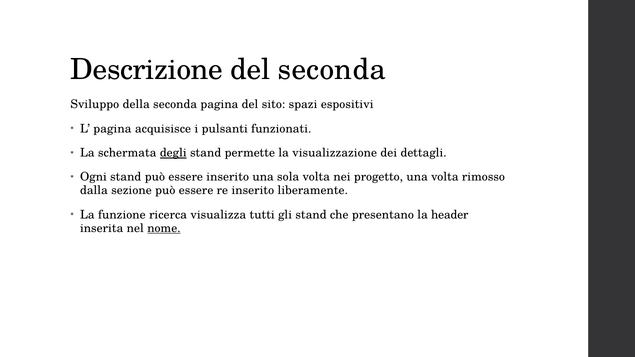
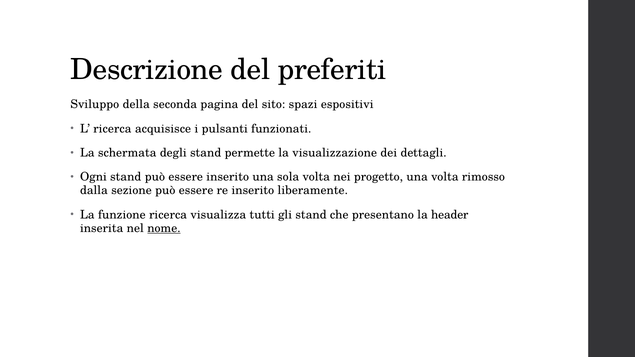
del seconda: seconda -> preferiti
L pagina: pagina -> ricerca
degli underline: present -> none
